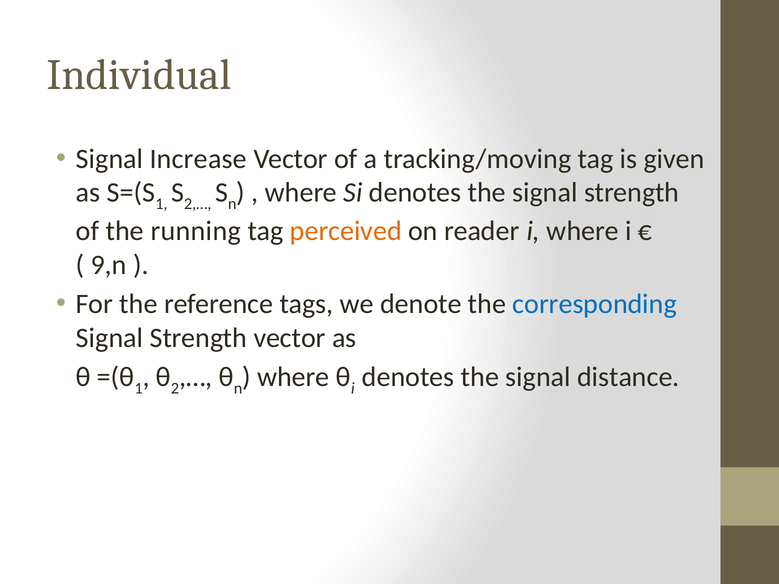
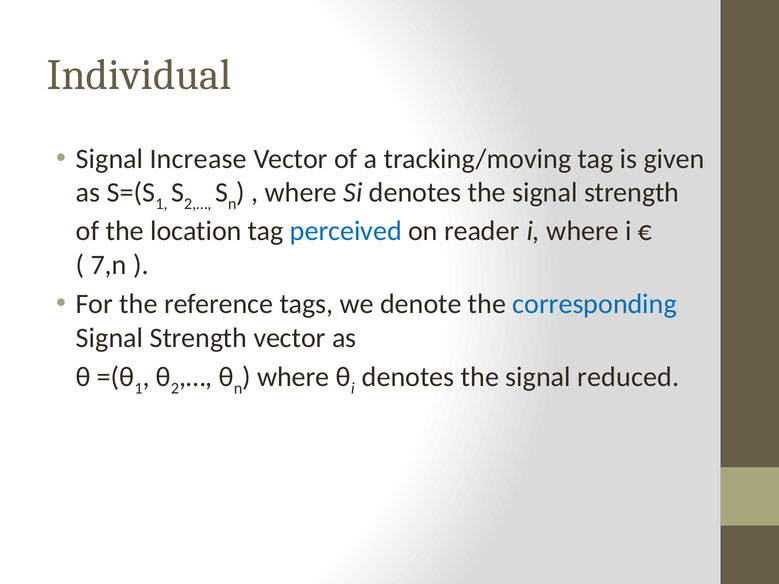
running: running -> location
perceived colour: orange -> blue
9,n: 9,n -> 7,n
distance: distance -> reduced
